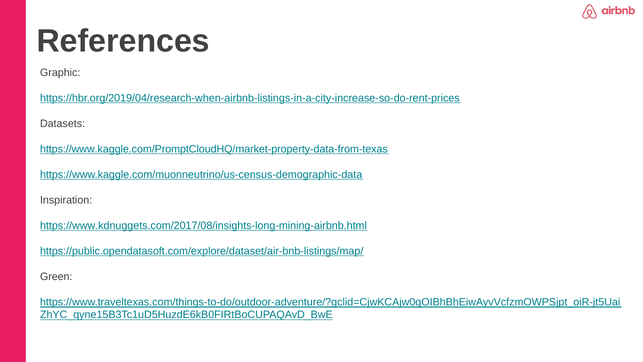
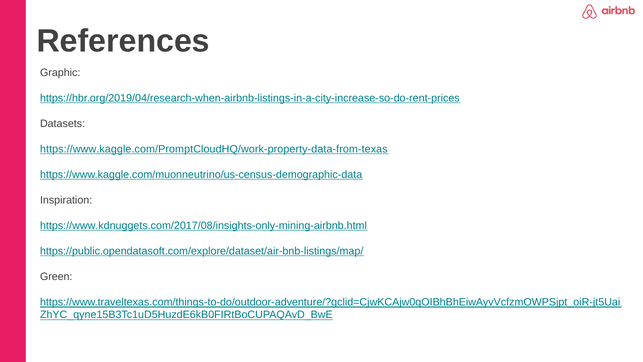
https://www.kaggle.com/PromptCloudHQ/market-property-data-from-texas: https://www.kaggle.com/PromptCloudHQ/market-property-data-from-texas -> https://www.kaggle.com/PromptCloudHQ/work-property-data-from-texas
https://www.kdnuggets.com/2017/08/insights-long-mining-airbnb.html: https://www.kdnuggets.com/2017/08/insights-long-mining-airbnb.html -> https://www.kdnuggets.com/2017/08/insights-only-mining-airbnb.html
